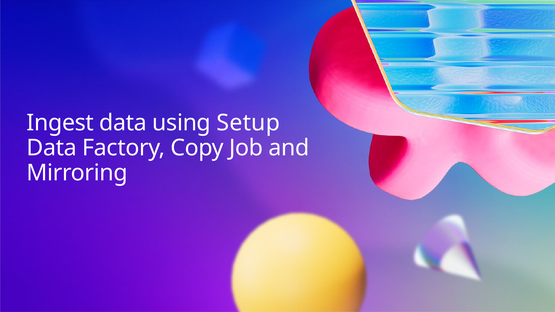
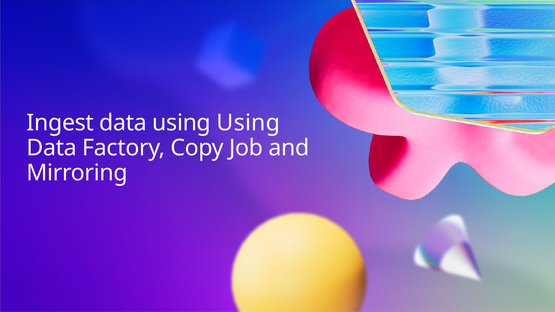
using Setup: Setup -> Using
